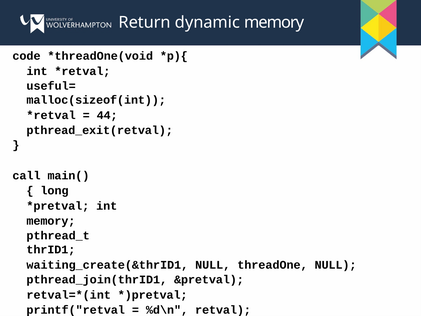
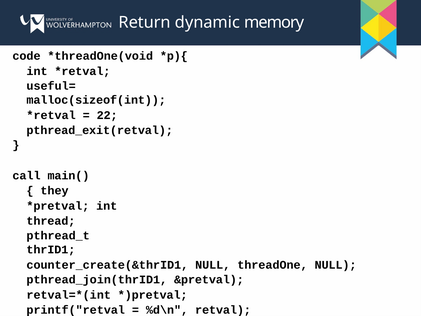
44: 44 -> 22
long: long -> they
memory at (51, 221): memory -> thread
waiting_create(&thrID1: waiting_create(&thrID1 -> counter_create(&thrID1
